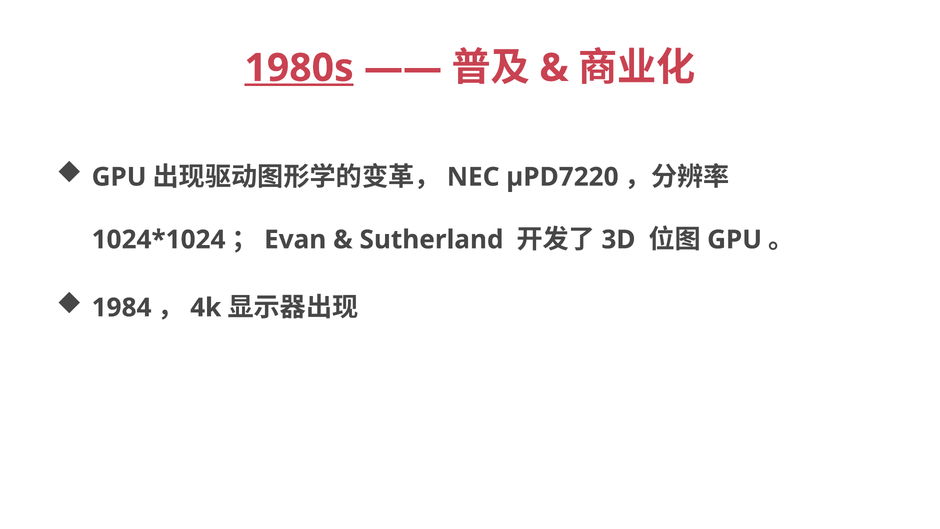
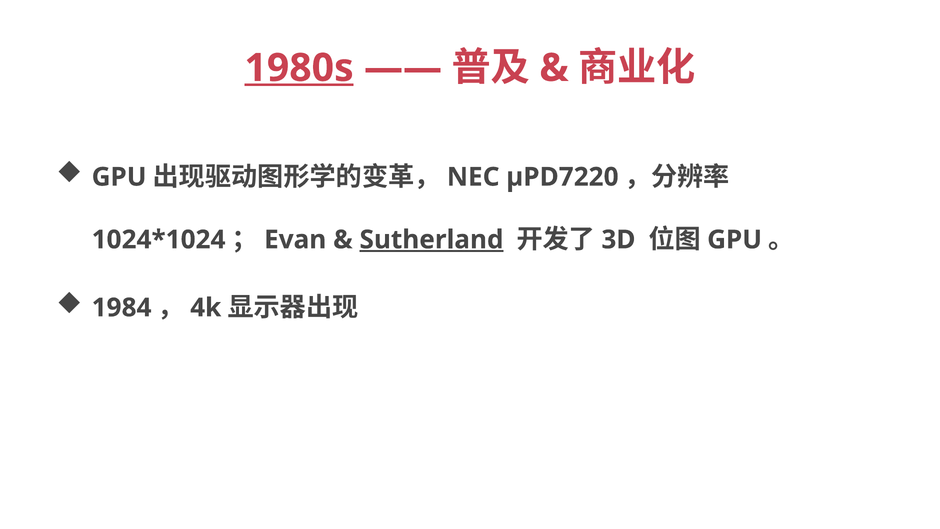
Sutherland underline: none -> present
